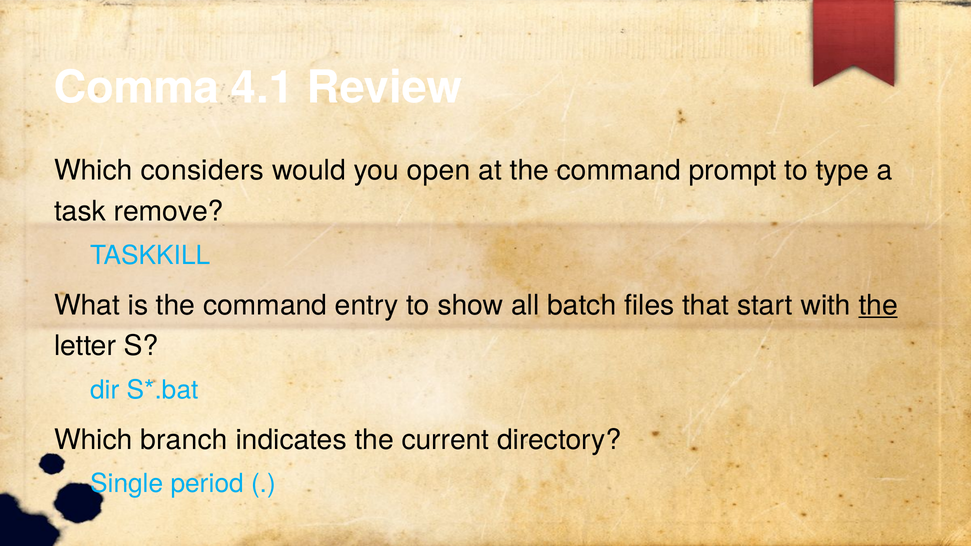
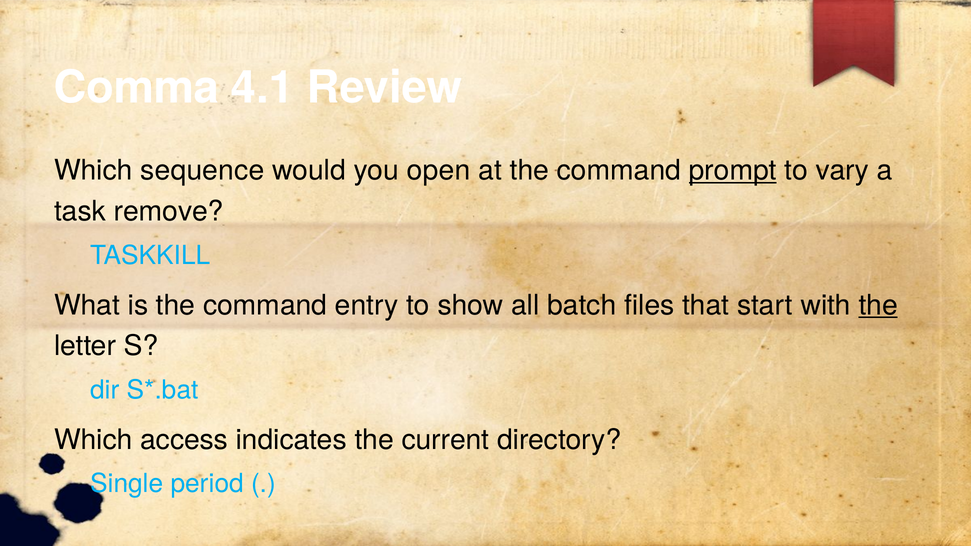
considers: considers -> sequence
prompt underline: none -> present
type: type -> vary
branch: branch -> access
